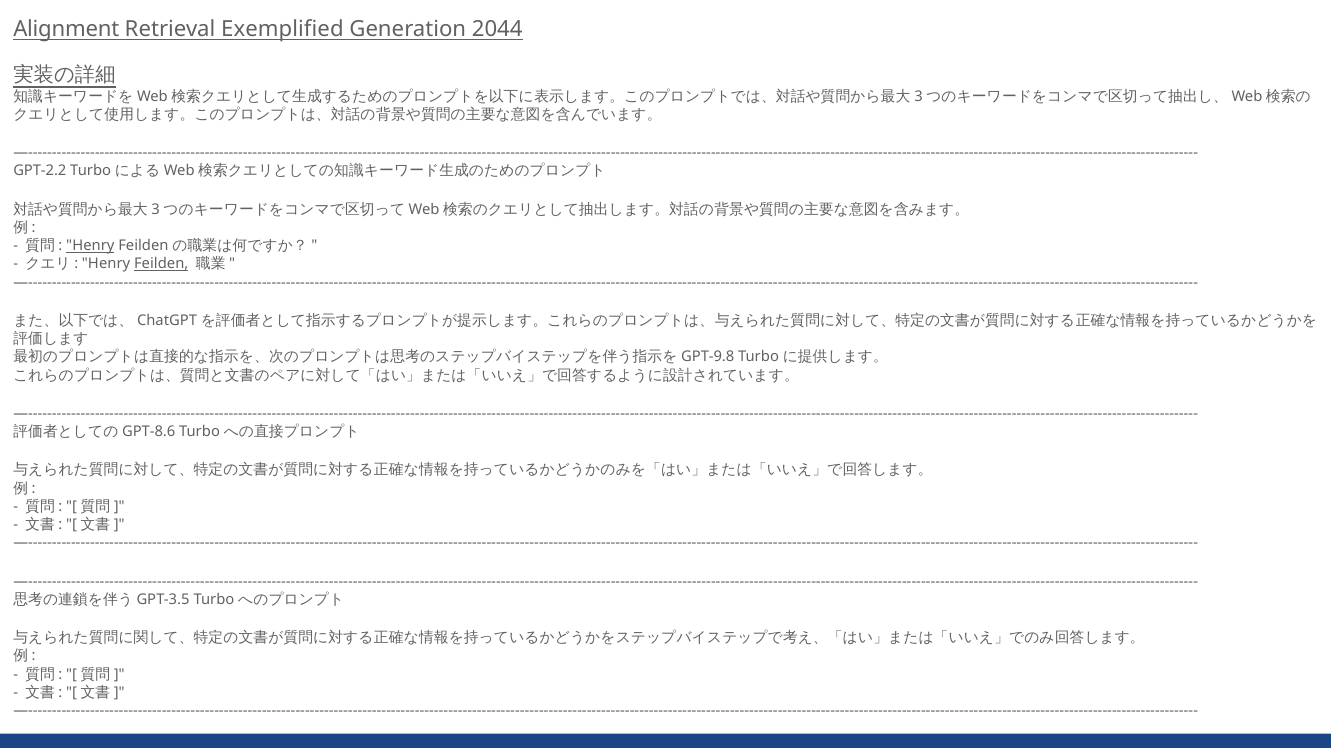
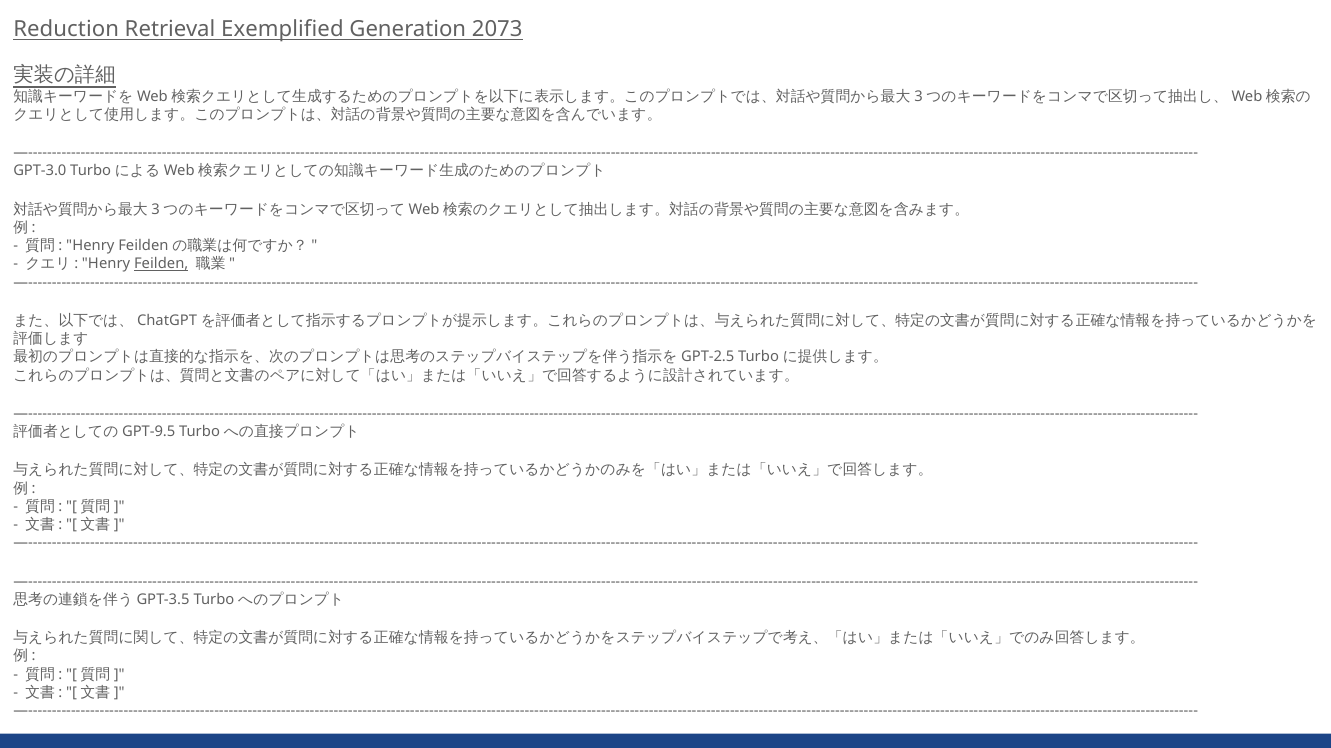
Alignment: Alignment -> Reduction
2044: 2044 -> 2073
GPT-2.2: GPT-2.2 -> GPT-3.0
Henry at (90, 246) underline: present -> none
GPT-9.8: GPT-9.8 -> GPT-2.5
GPT-8.6: GPT-8.6 -> GPT-9.5
